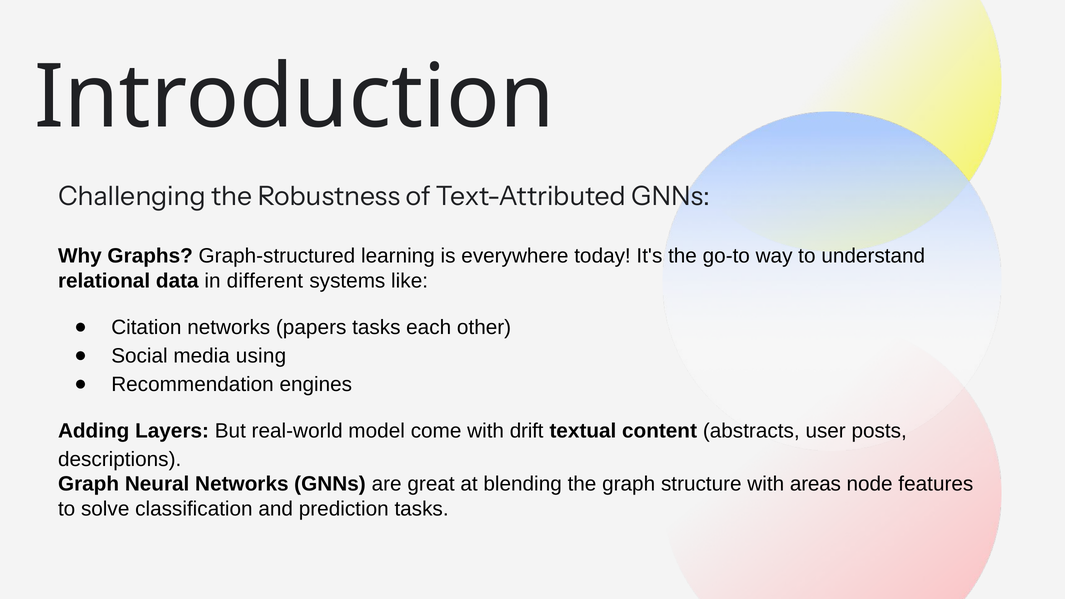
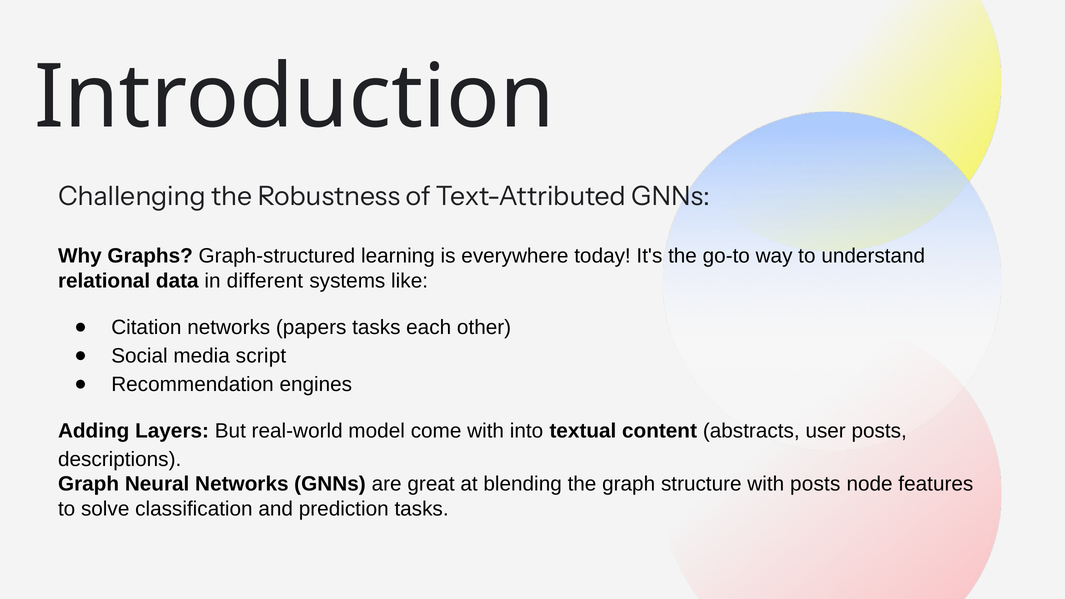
using: using -> script
drift: drift -> into
with areas: areas -> posts
